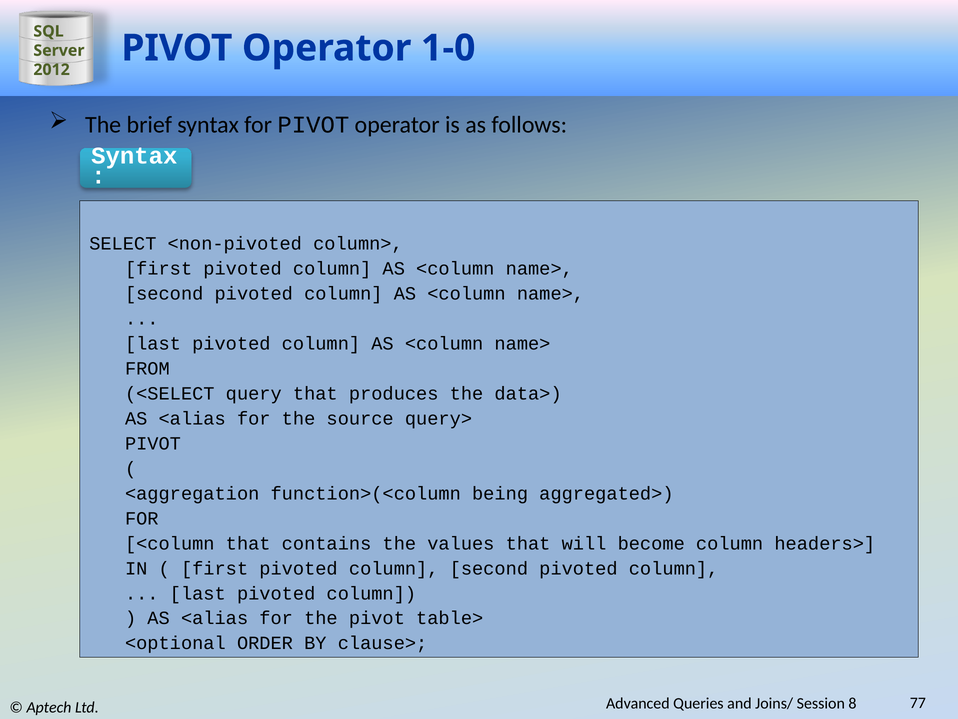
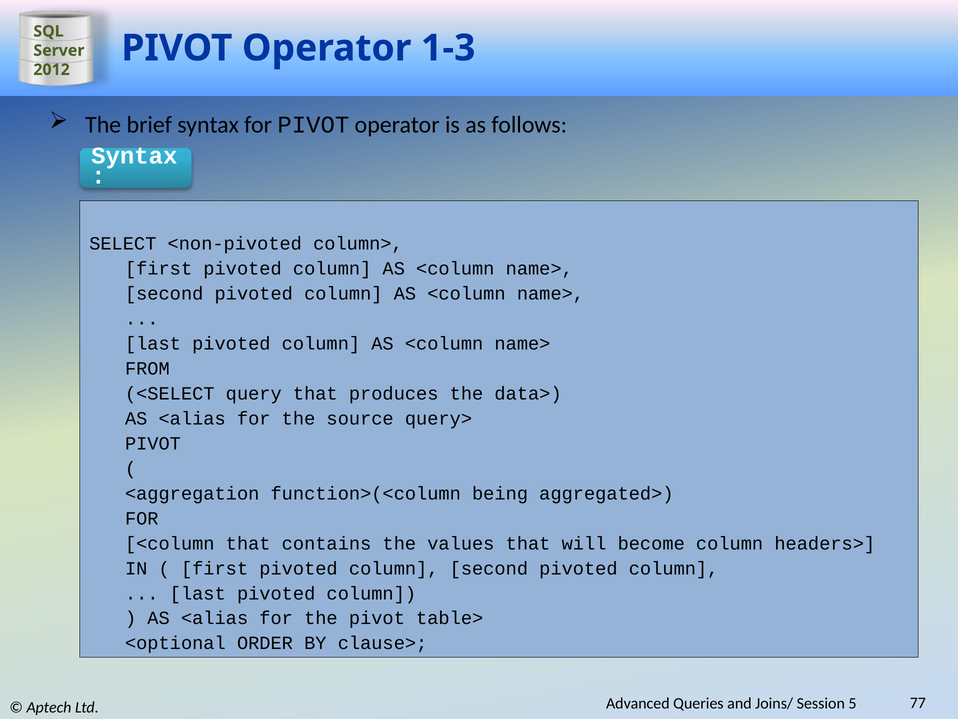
1-0: 1-0 -> 1-3
8: 8 -> 5
